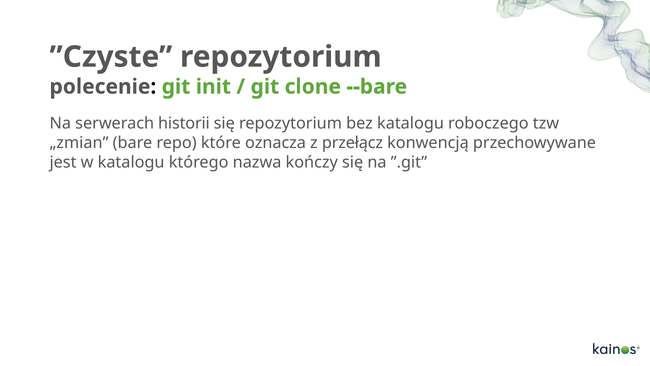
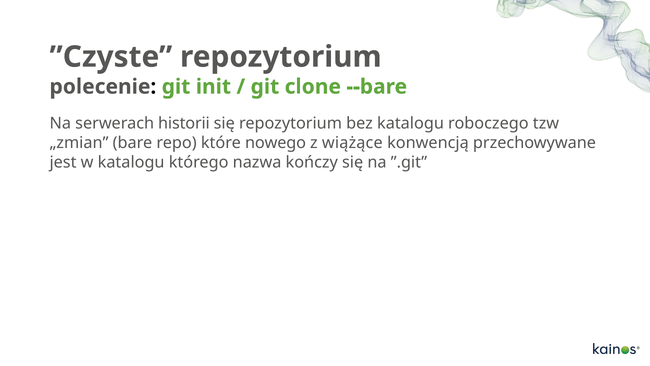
oznacza: oznacza -> nowego
przełącz: przełącz -> wiążące
